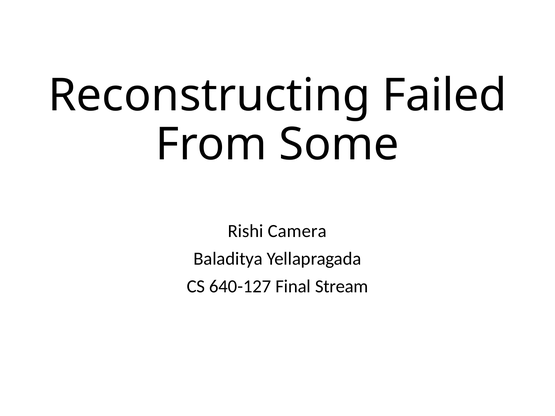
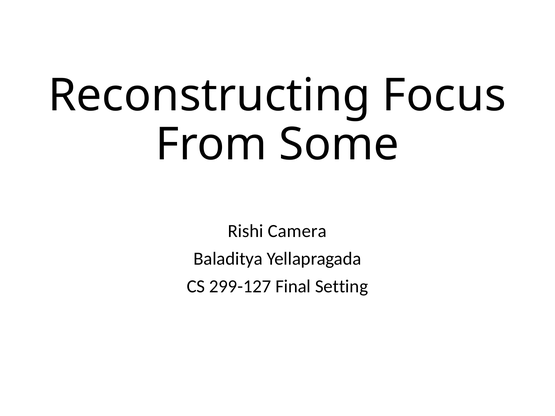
Failed: Failed -> Focus
640-127: 640-127 -> 299-127
Stream: Stream -> Setting
